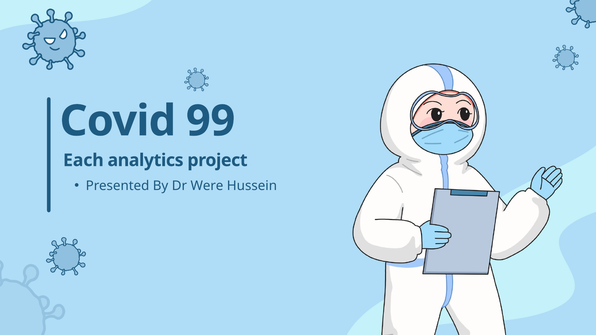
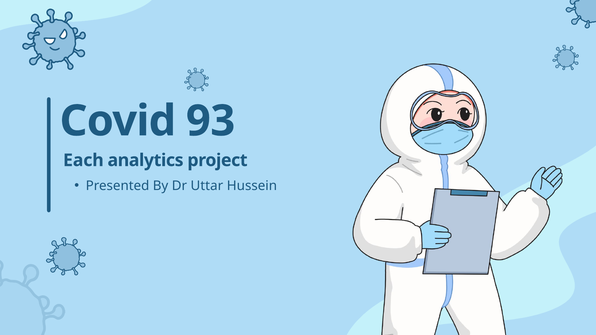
99: 99 -> 93
Were: Were -> Uttar
